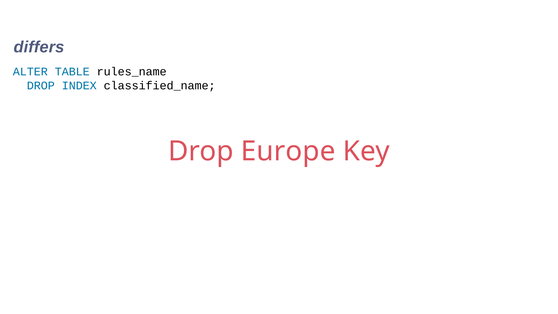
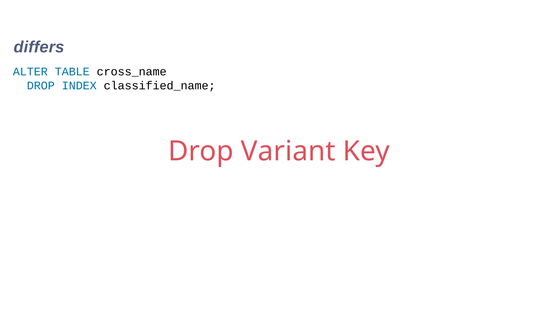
rules_name: rules_name -> cross_name
Europe: Europe -> Variant
